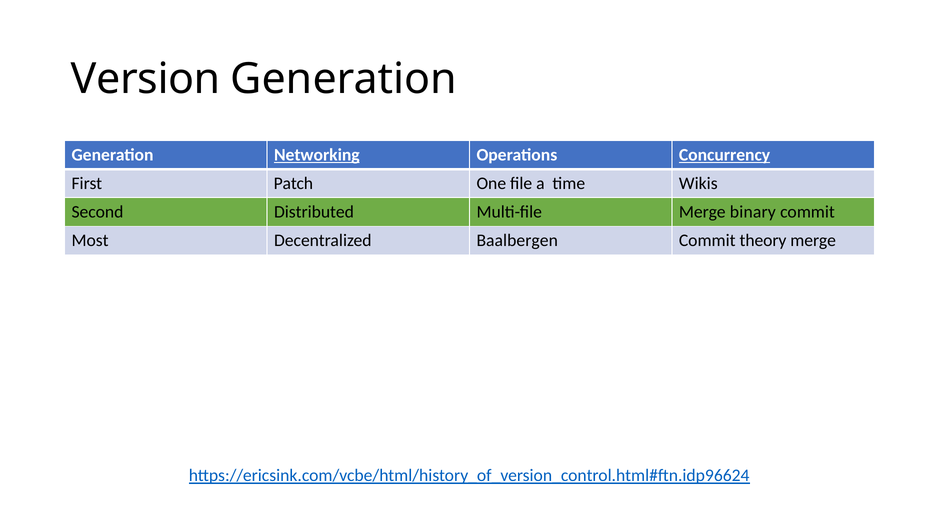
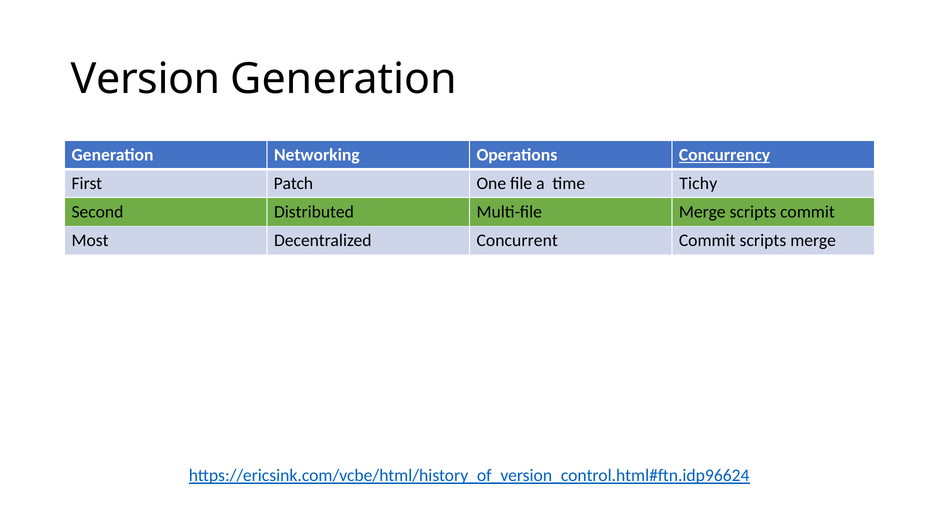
Networking underline: present -> none
Wikis: Wikis -> Tichy
Merge binary: binary -> scripts
Baalbergen: Baalbergen -> Concurrent
Commit theory: theory -> scripts
